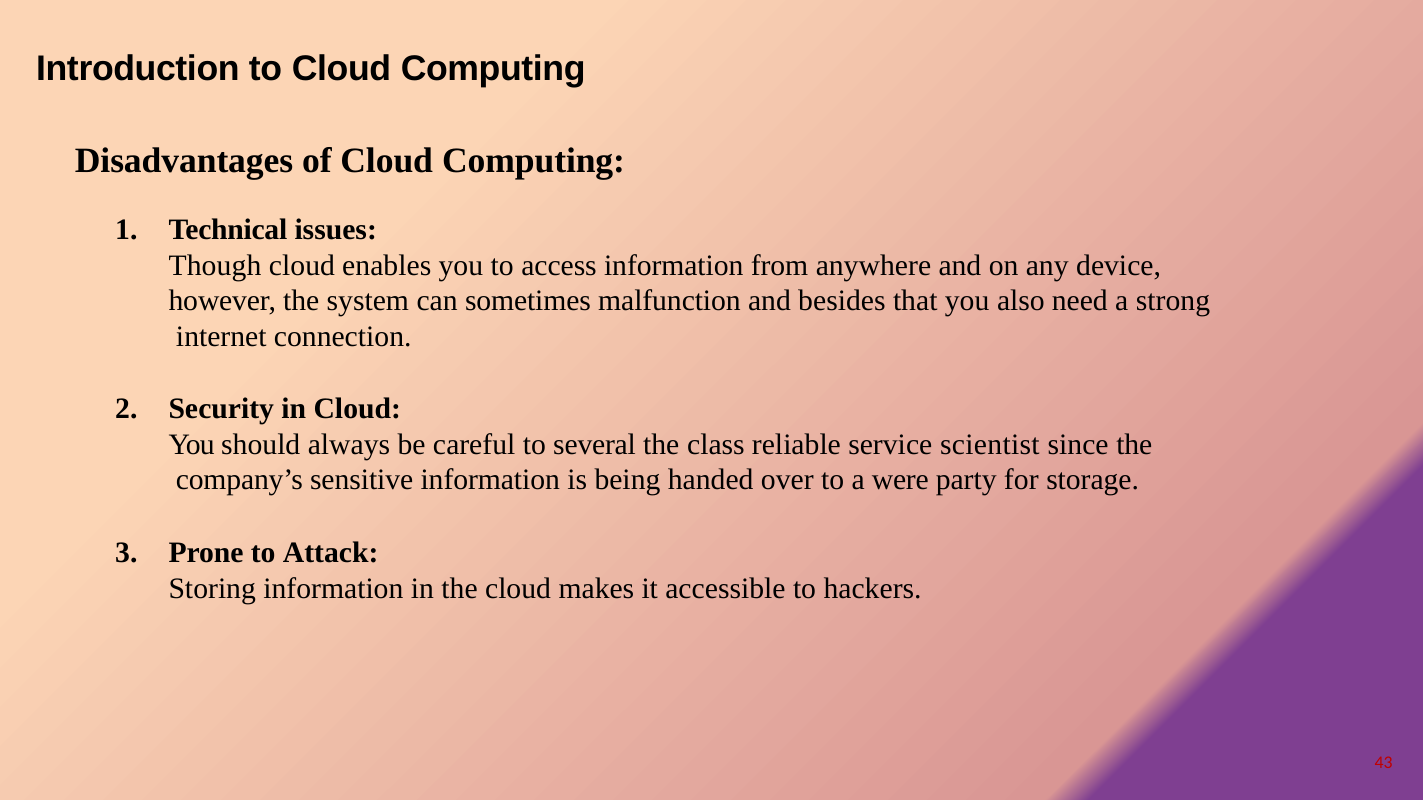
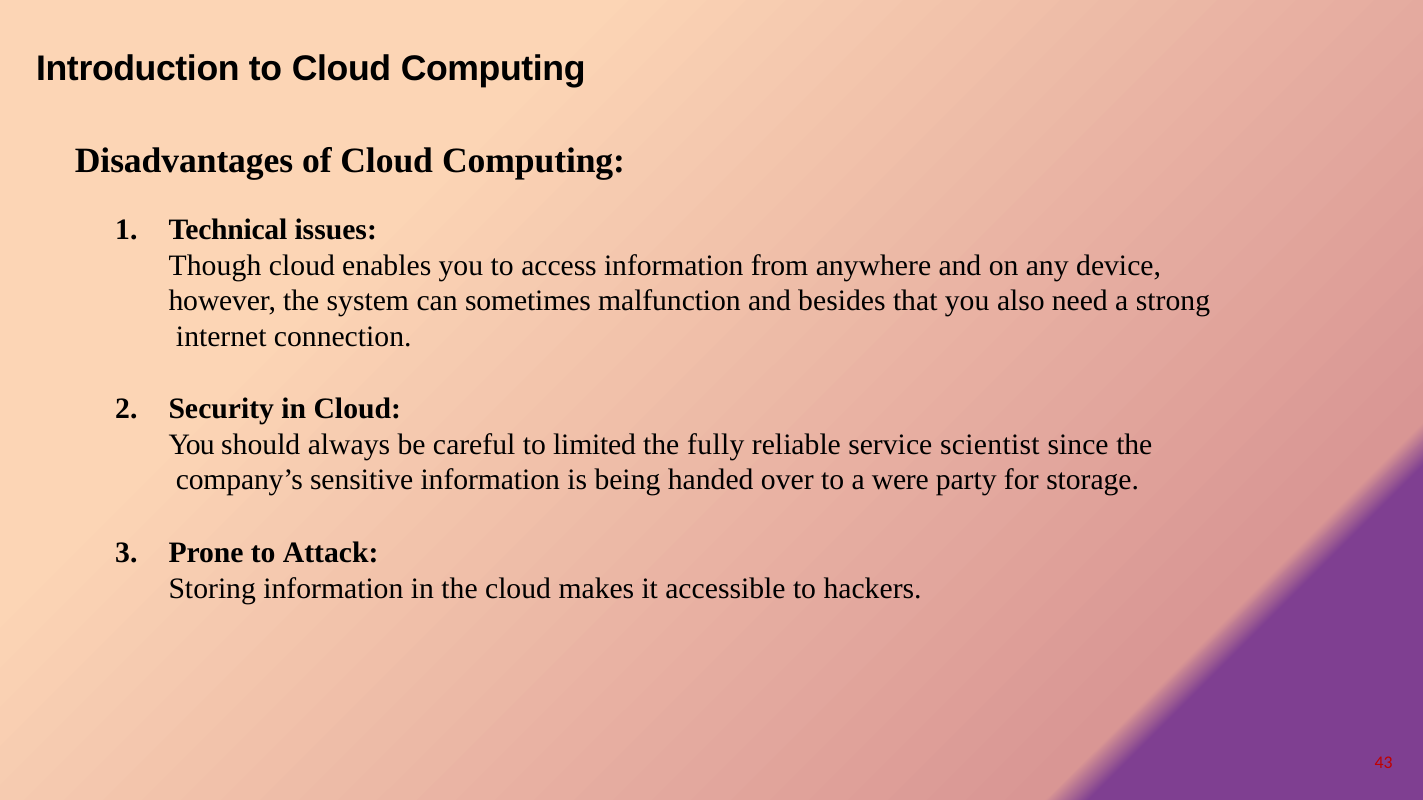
several: several -> limited
class: class -> fully
